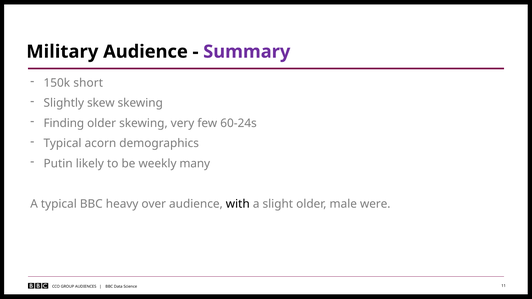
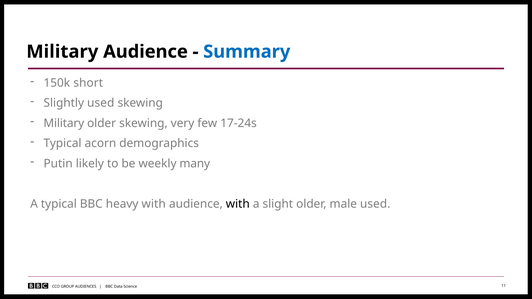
Summary colour: purple -> blue
Slightly skew: skew -> used
Finding at (64, 123): Finding -> Military
60-24s: 60-24s -> 17-24s
heavy over: over -> with
male were: were -> used
